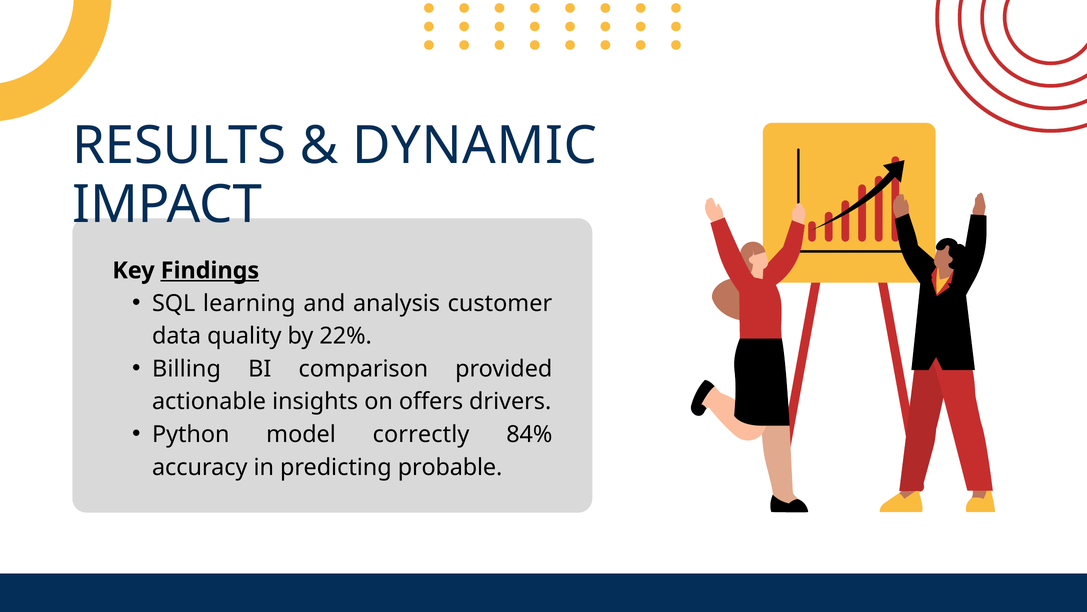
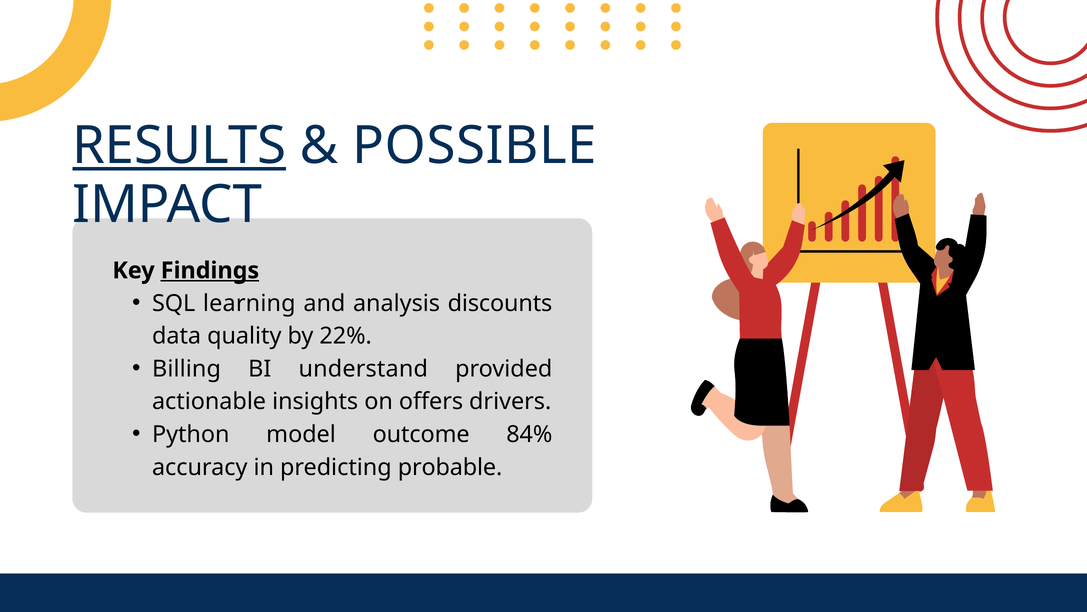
RESULTS underline: none -> present
DYNAMIC: DYNAMIC -> POSSIBLE
customer: customer -> discounts
comparison: comparison -> understand
correctly: correctly -> outcome
